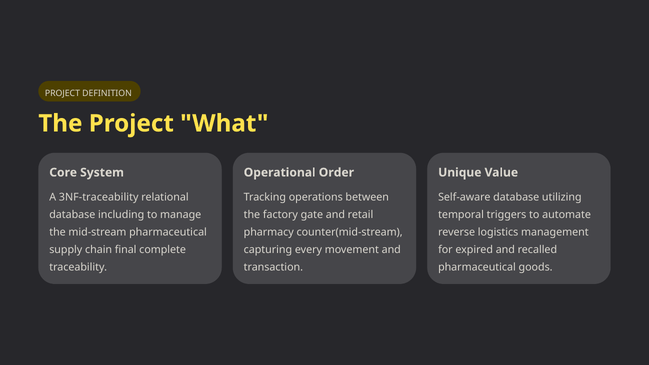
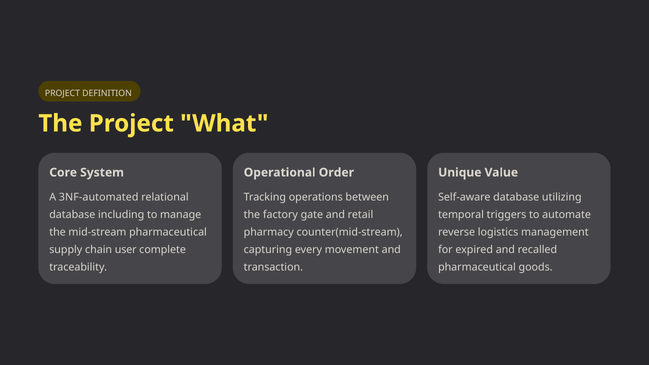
3NF-traceability: 3NF-traceability -> 3NF-automated
final: final -> user
